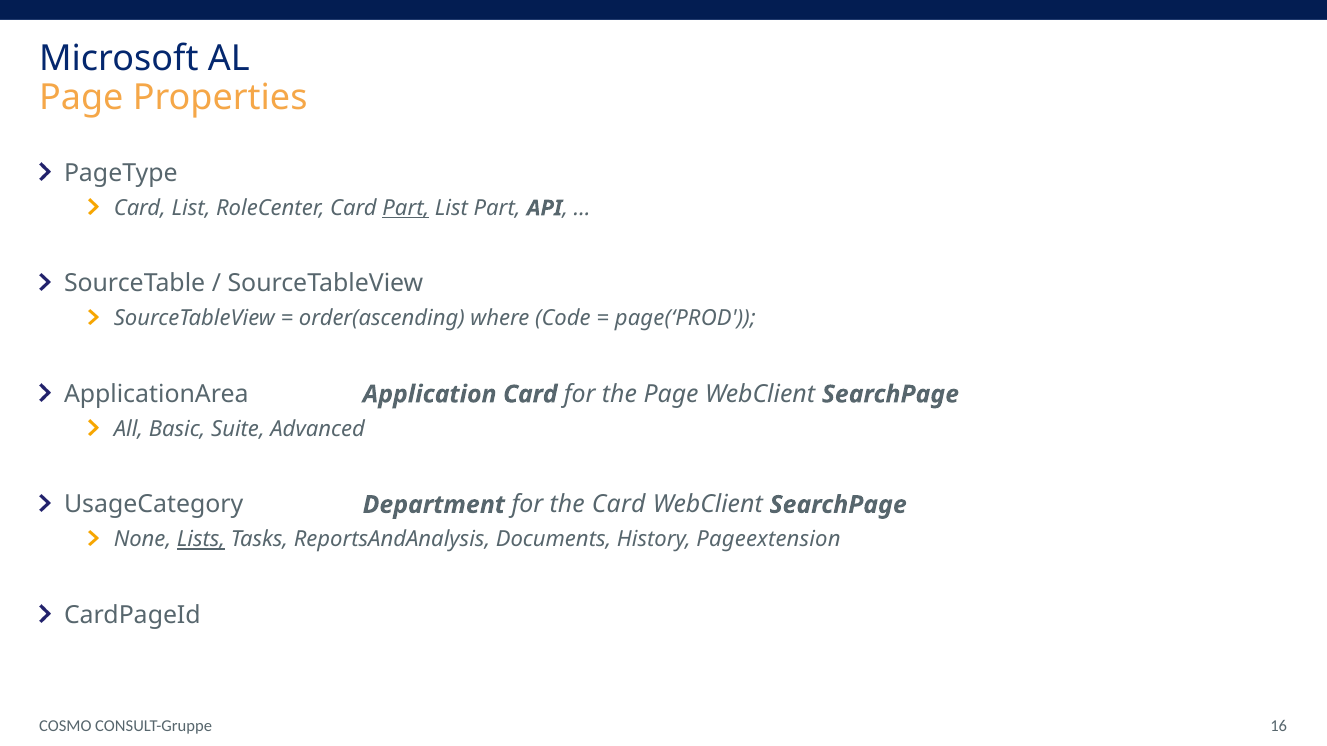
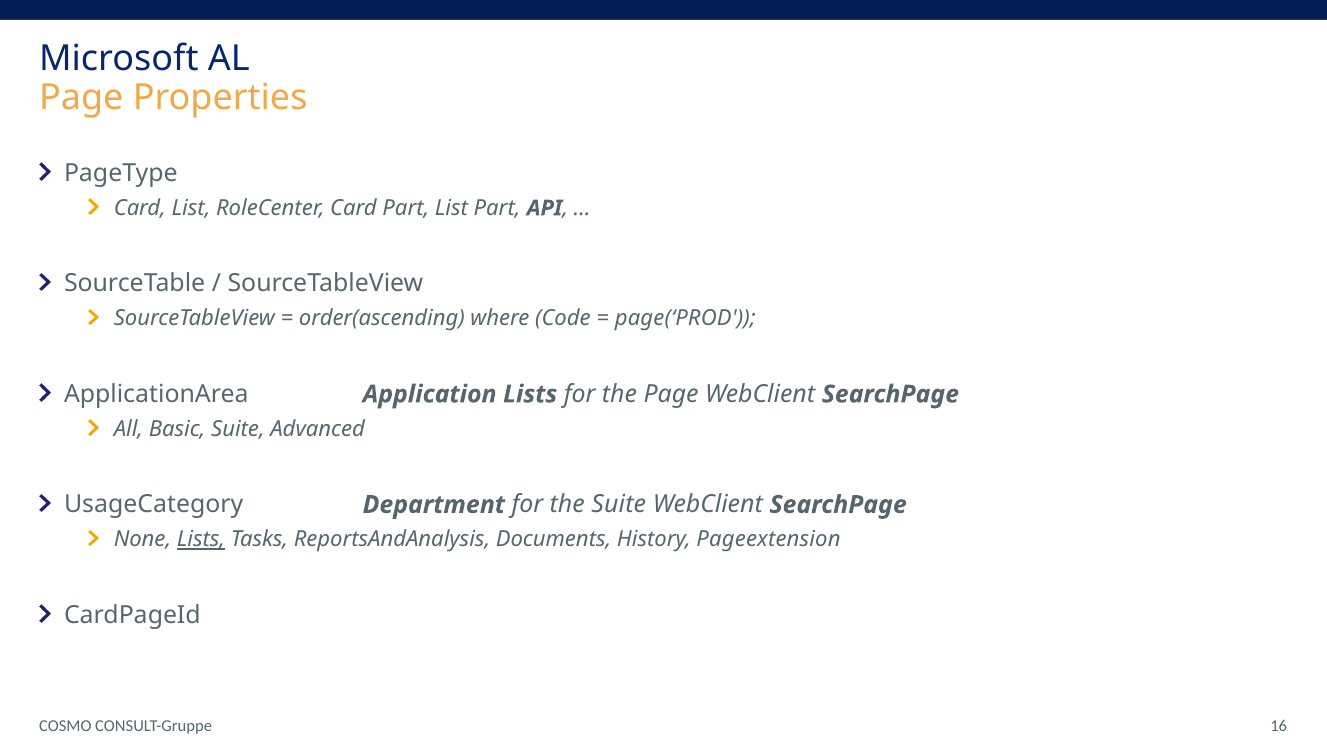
Part at (406, 208) underline: present -> none
Application Card: Card -> Lists
the Card: Card -> Suite
